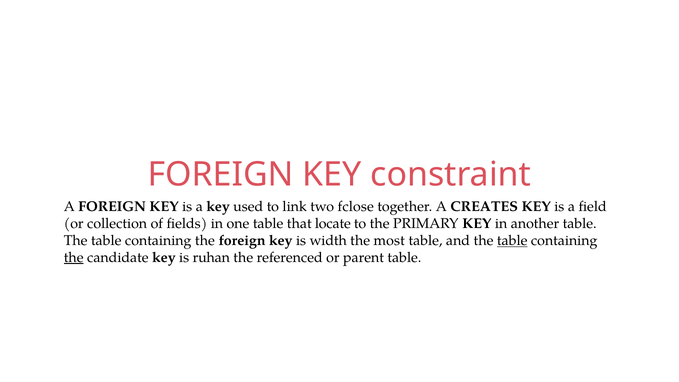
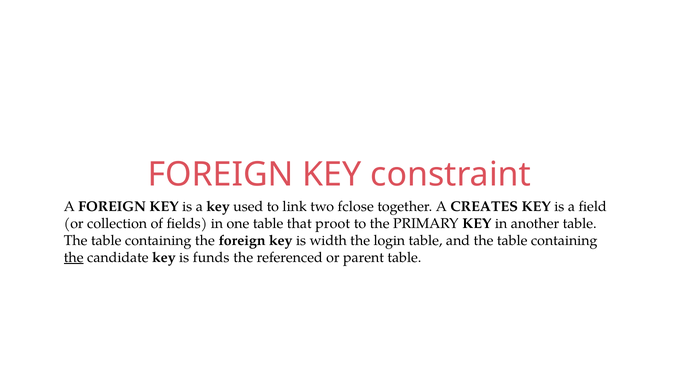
locate: locate -> proot
most: most -> login
table at (512, 241) underline: present -> none
ruhan: ruhan -> funds
